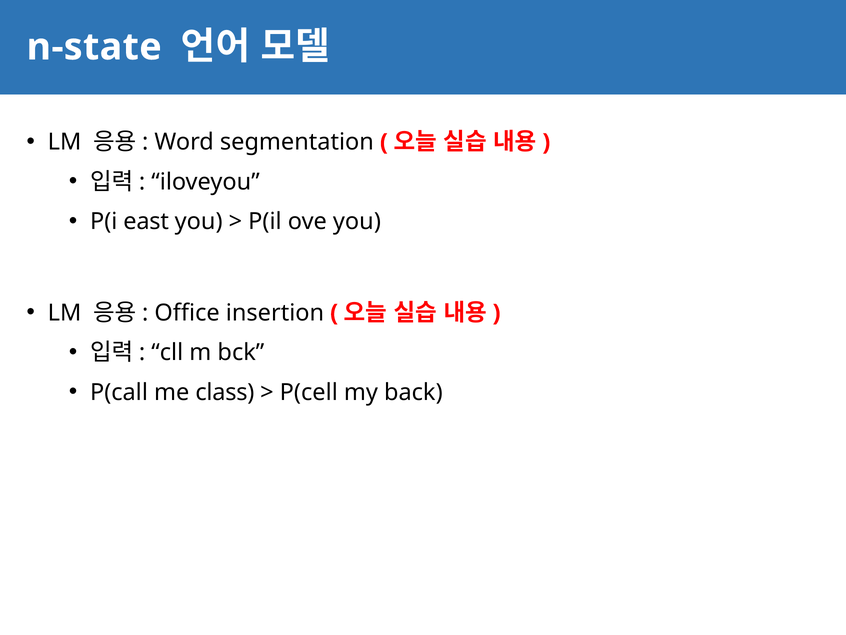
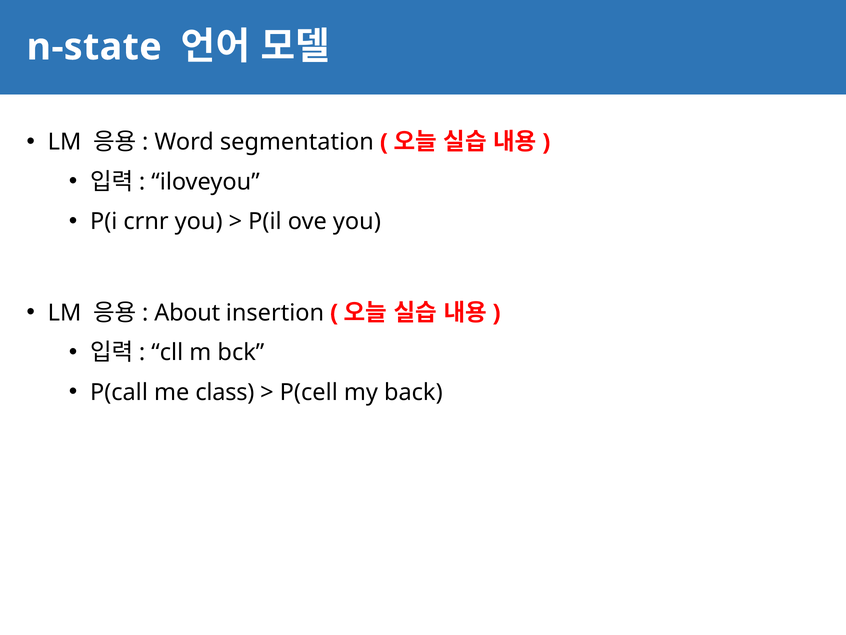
east: east -> crnr
Office: Office -> About
